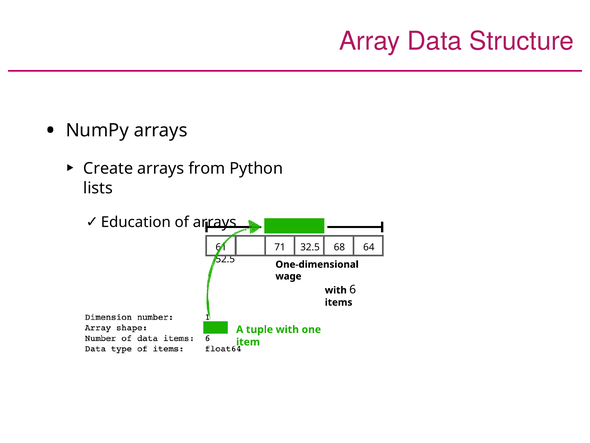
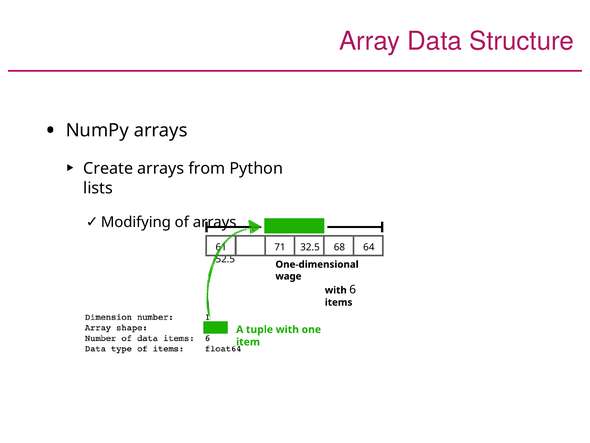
Education: Education -> Modifying
